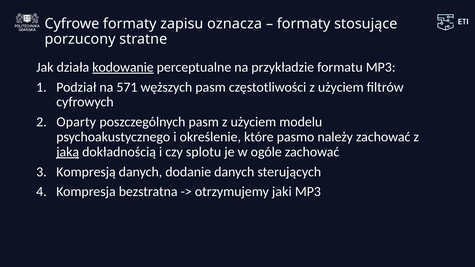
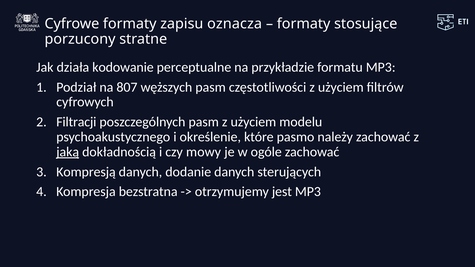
kodowanie underline: present -> none
571: 571 -> 807
Oparty: Oparty -> Filtracji
splotu: splotu -> mowy
jaki: jaki -> jest
